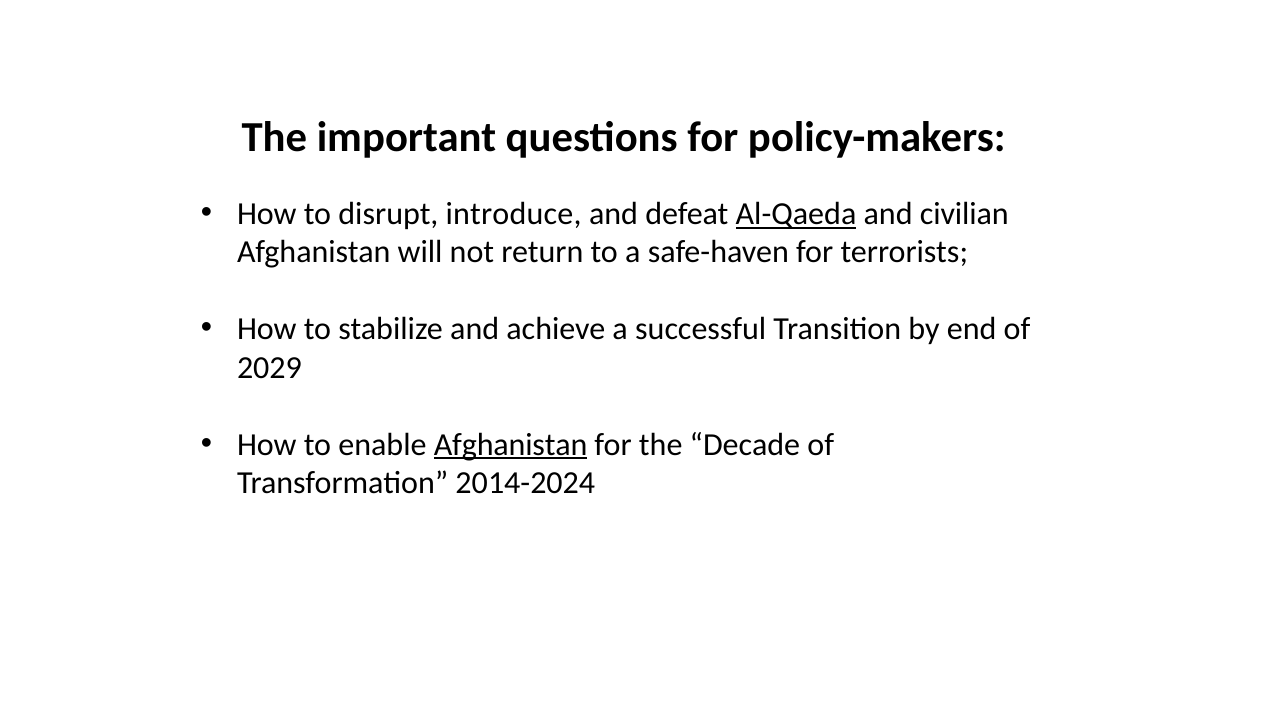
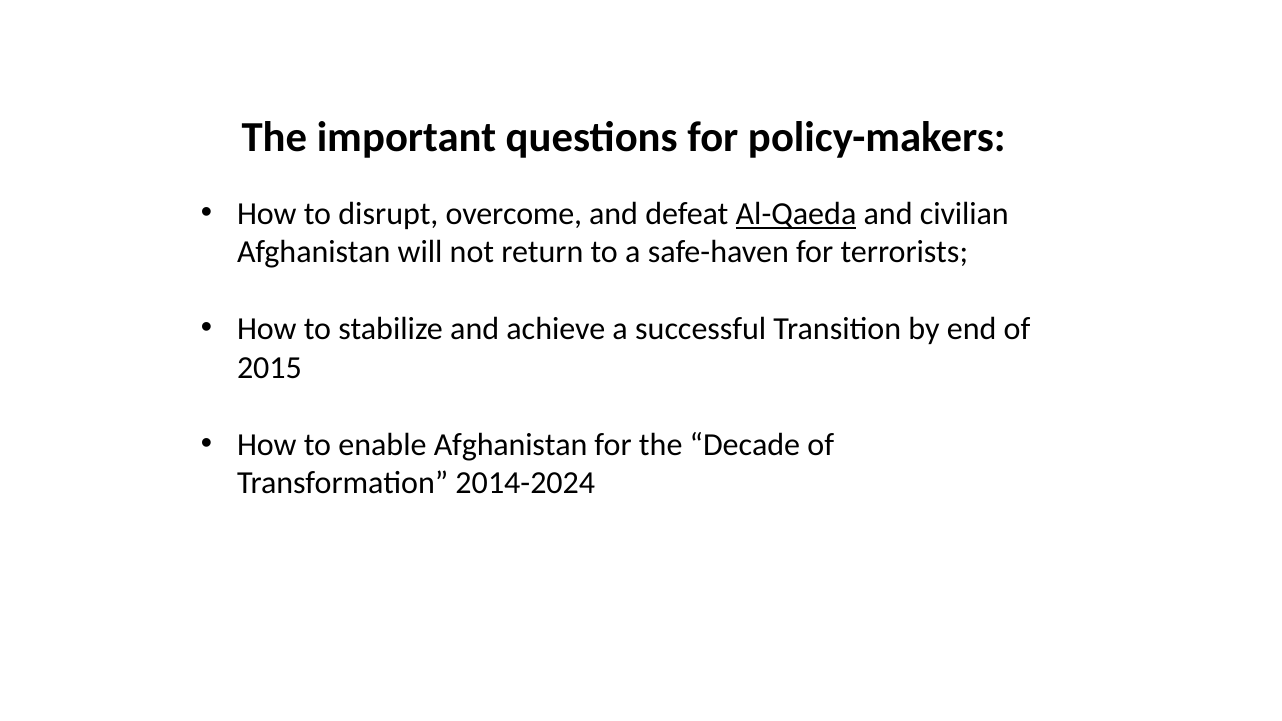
introduce: introduce -> overcome
2029: 2029 -> 2015
Afghanistan at (511, 445) underline: present -> none
